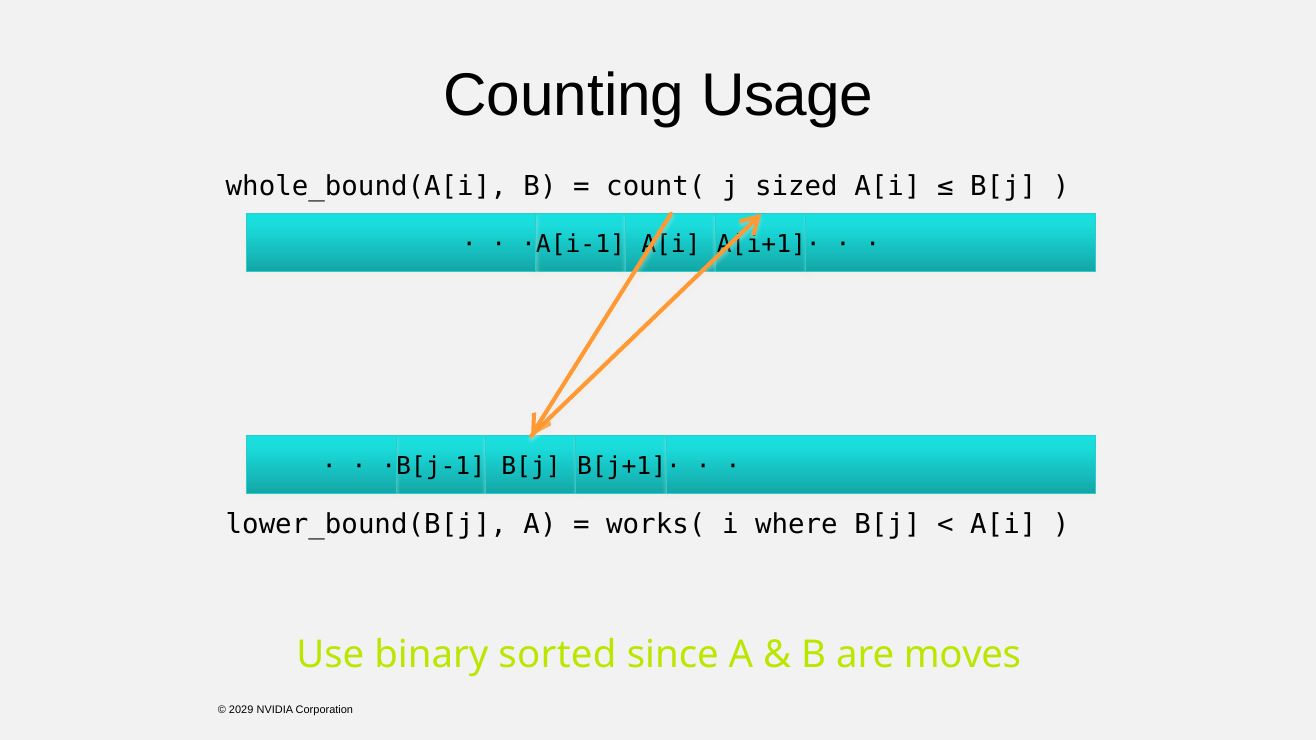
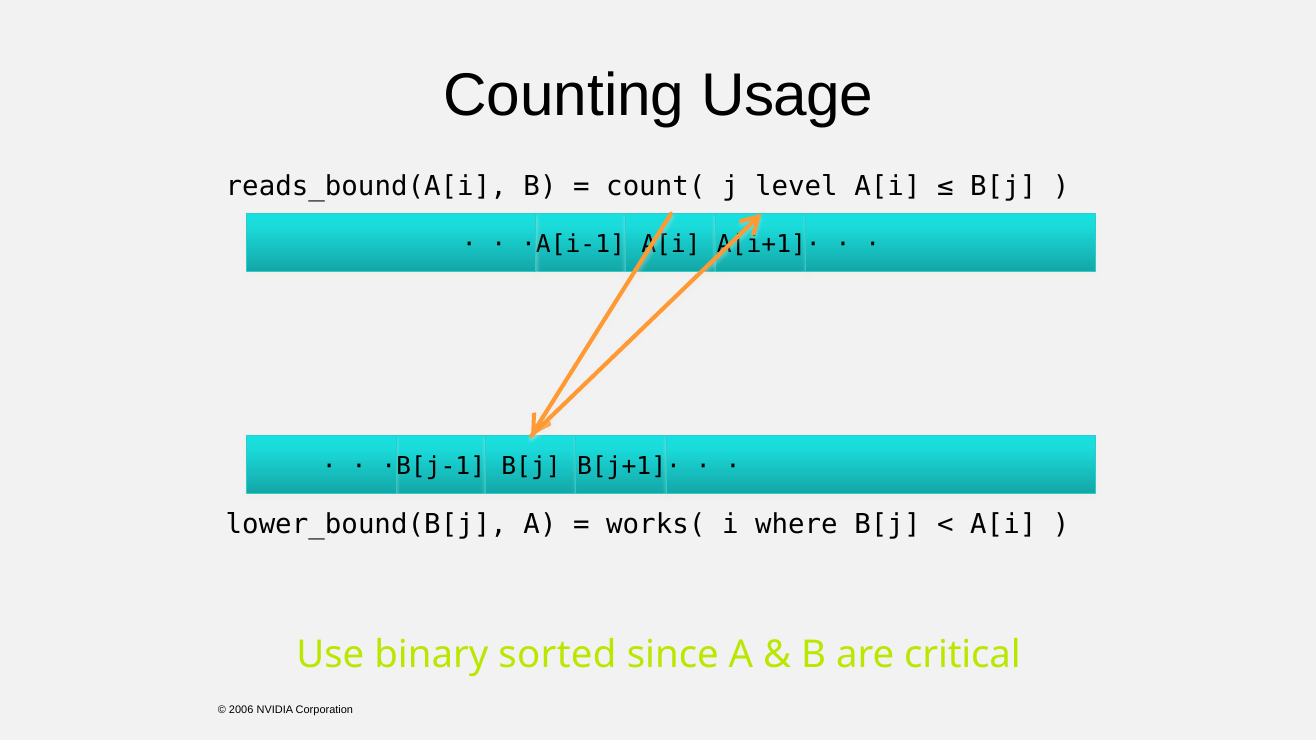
whole_bound(A[i: whole_bound(A[i -> reads_bound(A[i
sized: sized -> level
moves: moves -> critical
2029: 2029 -> 2006
